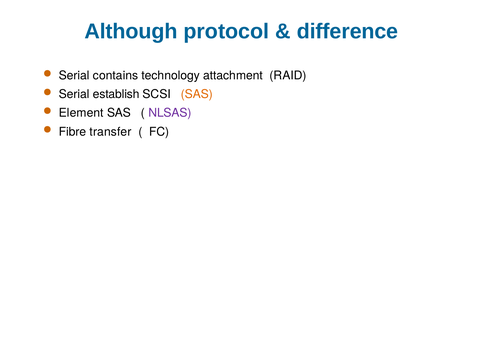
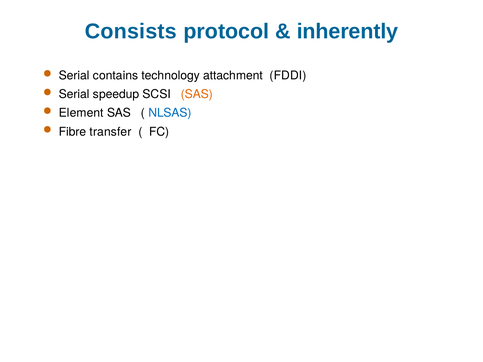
Although: Although -> Consists
difference: difference -> inherently
RAID: RAID -> FDDI
establish: establish -> speedup
NLSAS colour: purple -> blue
